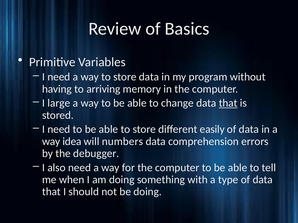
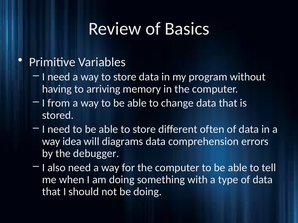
large: large -> from
that at (228, 103) underline: present -> none
easily: easily -> often
numbers: numbers -> diagrams
